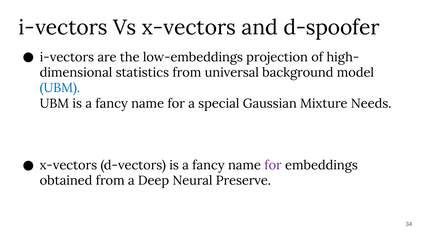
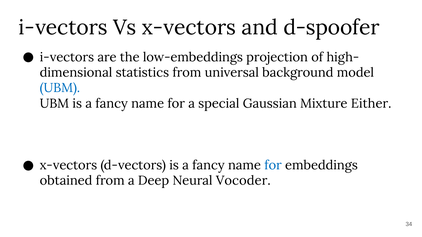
Needs: Needs -> Either
for at (273, 166) colour: purple -> blue
Preserve: Preserve -> Vocoder
